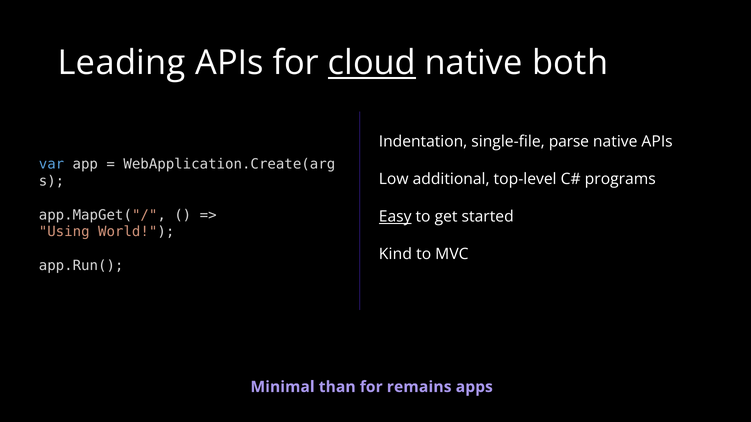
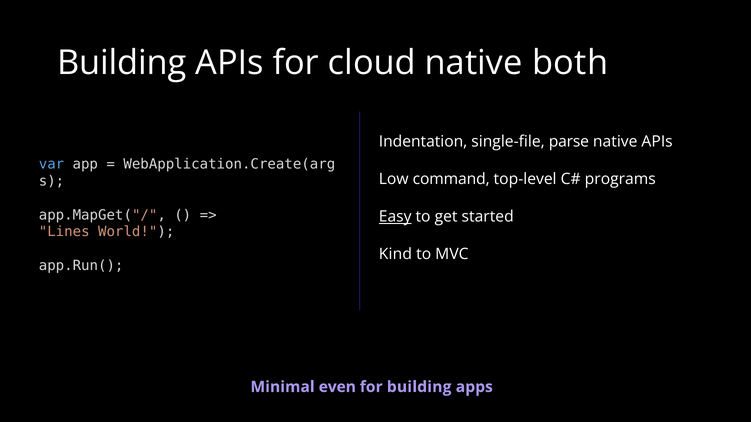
Leading at (122, 63): Leading -> Building
cloud underline: present -> none
additional: additional -> command
Using: Using -> Lines
than: than -> even
for remains: remains -> building
